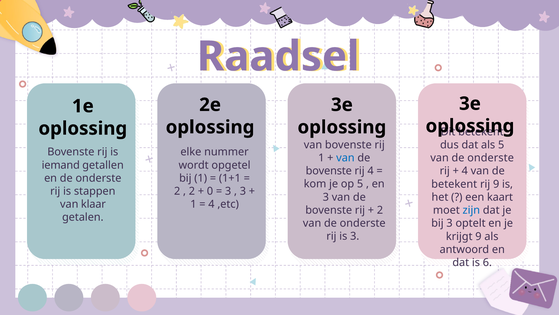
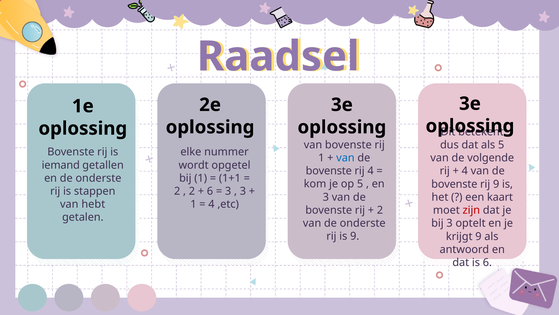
onderste at (491, 158): onderste -> volgende
betekent at (454, 184): betekent -> bovenste
0 at (210, 191): 0 -> 6
klaar: klaar -> hebt
zijn colour: blue -> red
is 3: 3 -> 9
